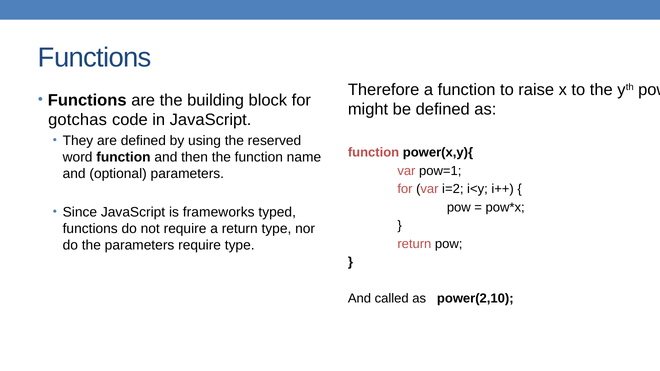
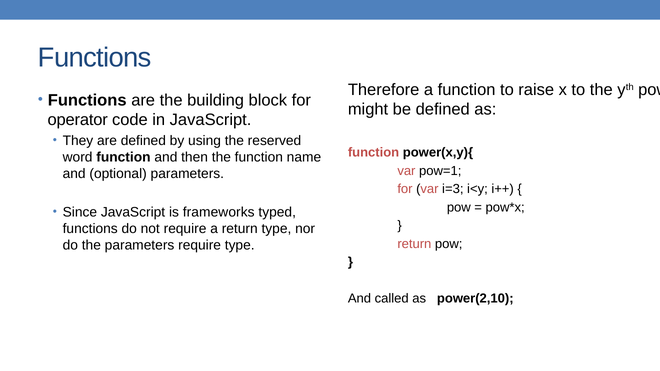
gotchas: gotchas -> operator
i=2: i=2 -> i=3
